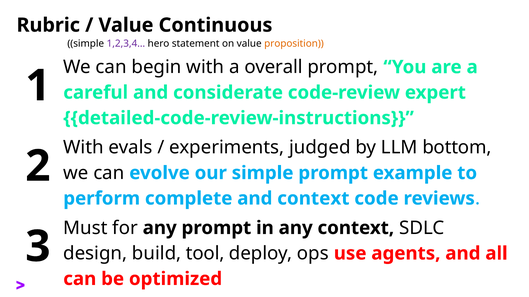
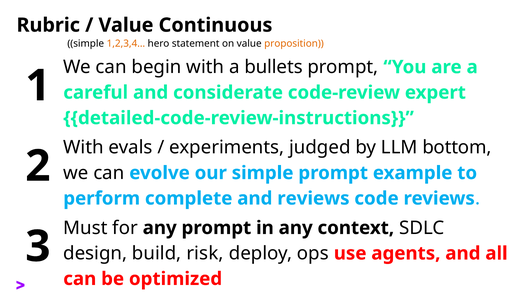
1,2,3,4… colour: purple -> orange
overall: overall -> bullets
and context: context -> reviews
tool: tool -> risk
